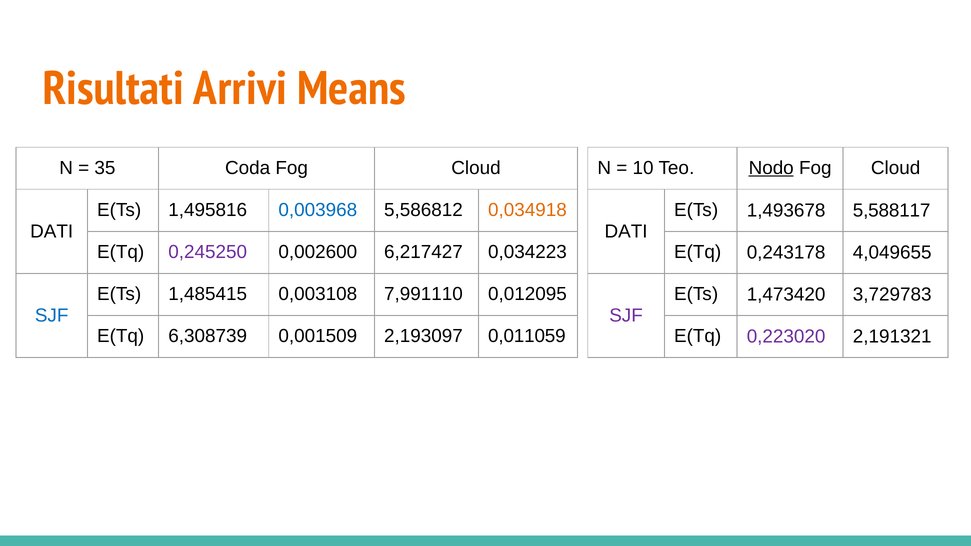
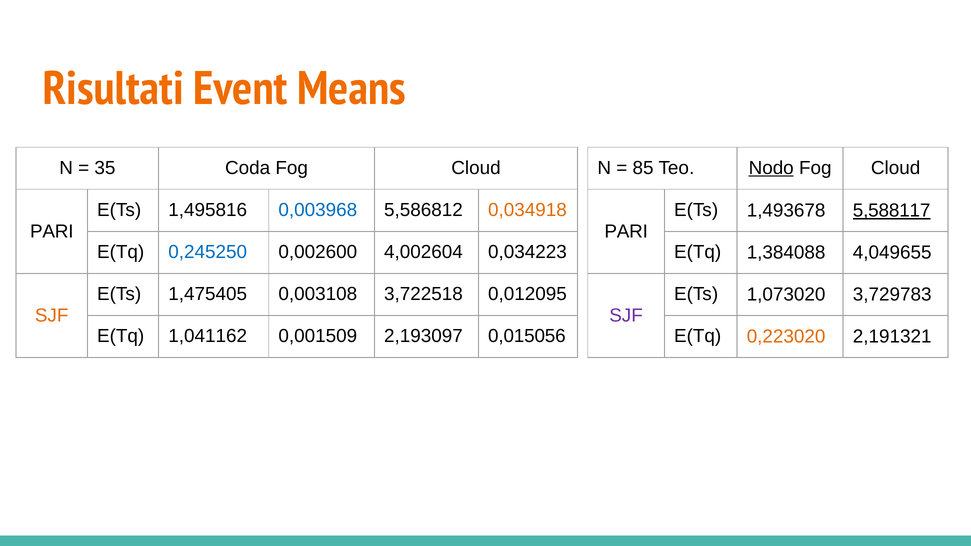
Arrivi: Arrivi -> Event
10: 10 -> 85
5,588117 underline: none -> present
DATI at (52, 232): DATI -> PARI
DATI at (626, 232): DATI -> PARI
0,245250 colour: purple -> blue
6,217427: 6,217427 -> 4,002604
0,243178: 0,243178 -> 1,384088
1,485415: 1,485415 -> 1,475405
7,991110: 7,991110 -> 3,722518
1,473420: 1,473420 -> 1,073020
SJF at (52, 316) colour: blue -> orange
6,308739: 6,308739 -> 1,041162
0,011059: 0,011059 -> 0,015056
0,223020 colour: purple -> orange
